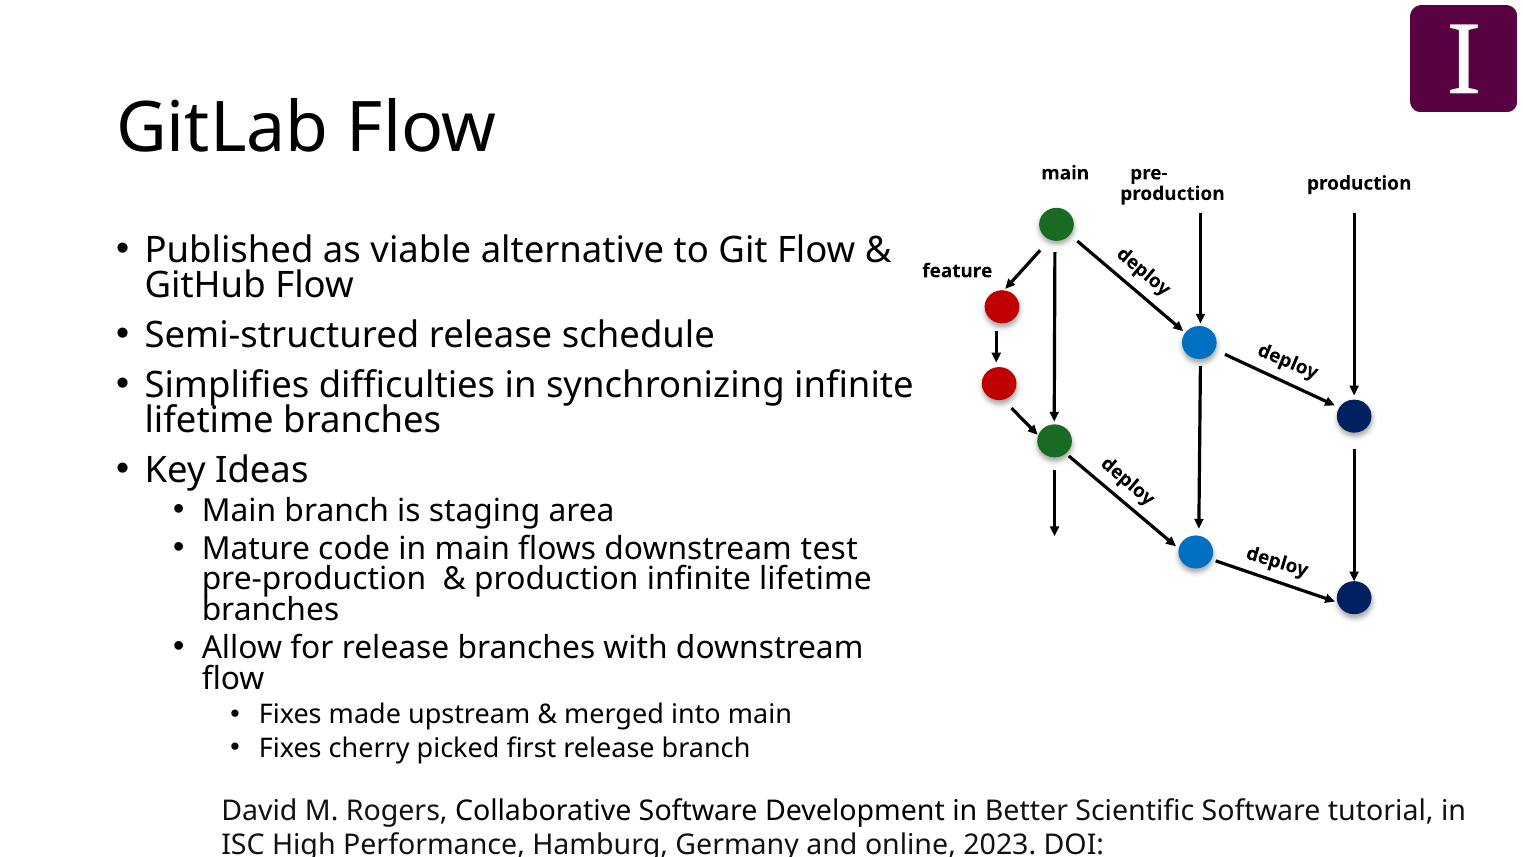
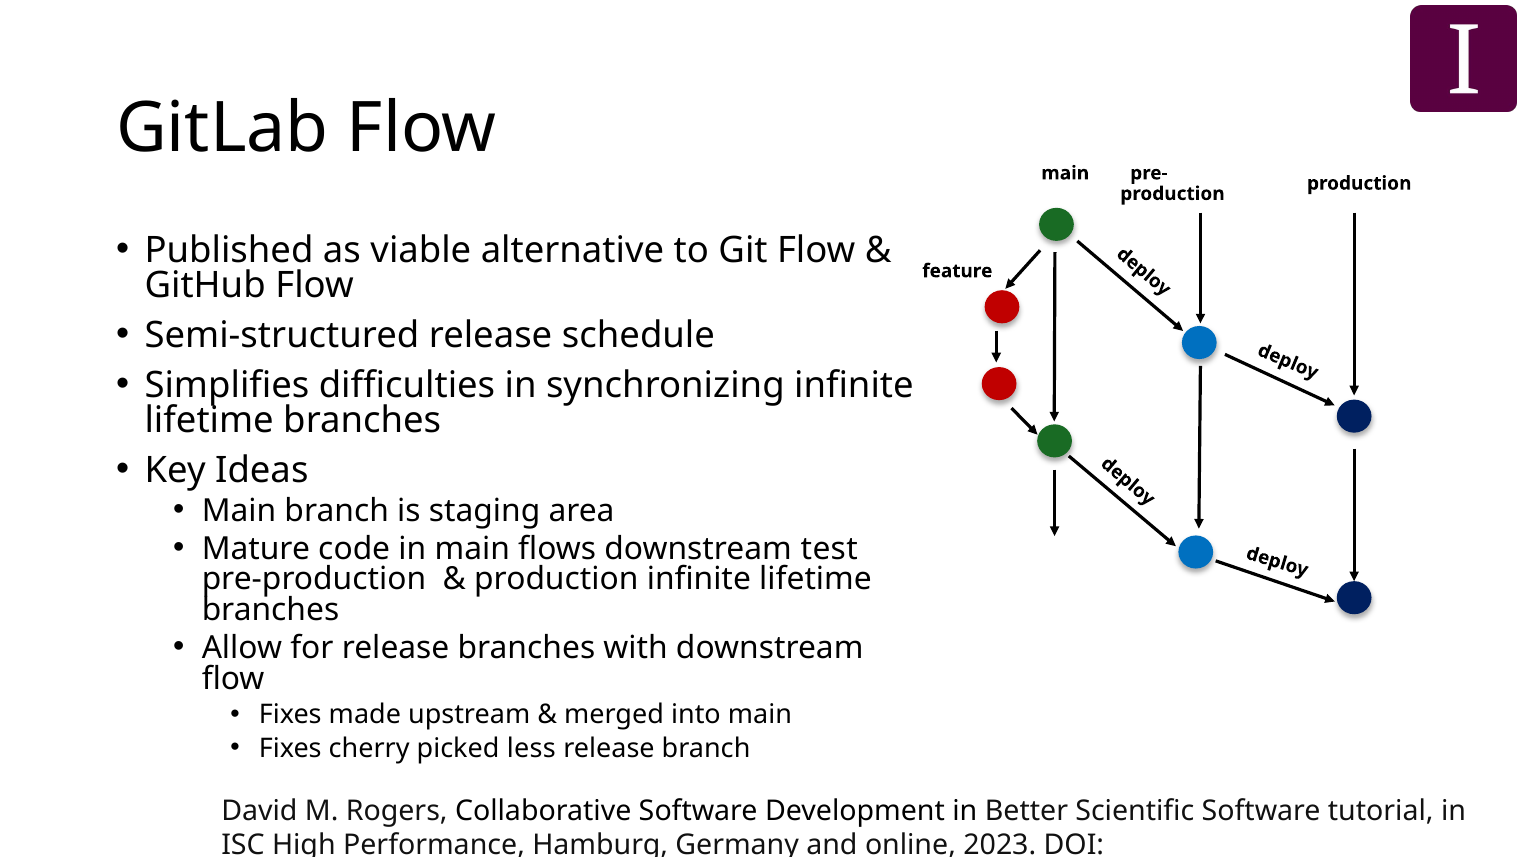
first: first -> less
